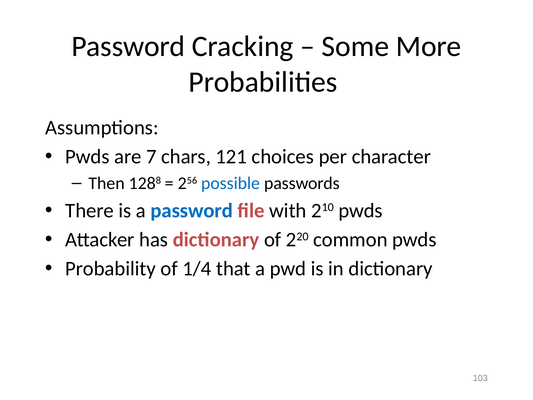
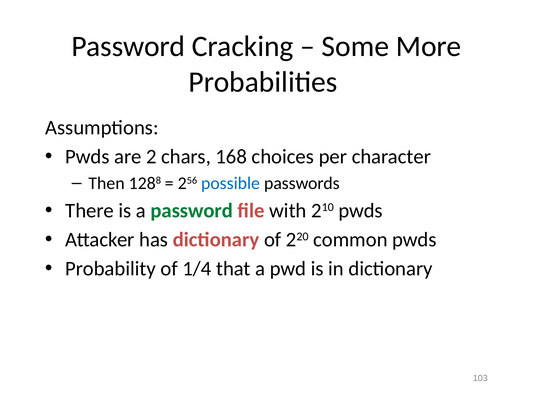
7: 7 -> 2
121: 121 -> 168
password at (192, 211) colour: blue -> green
